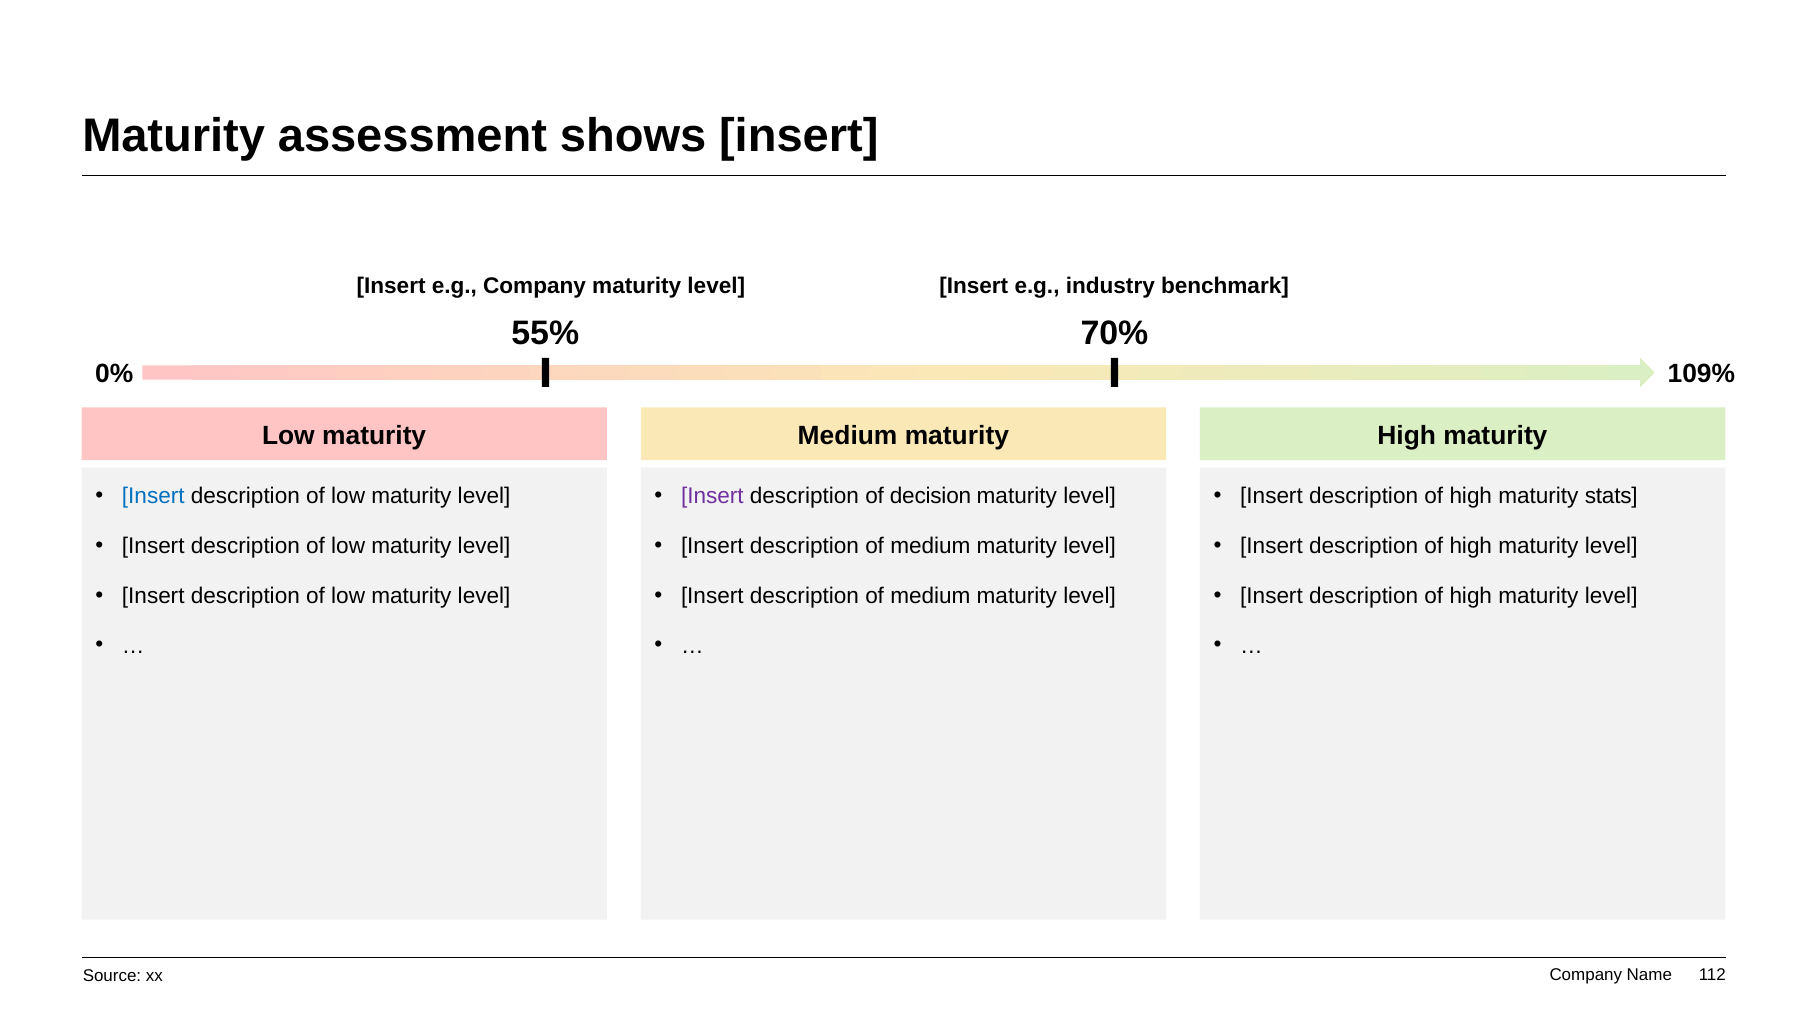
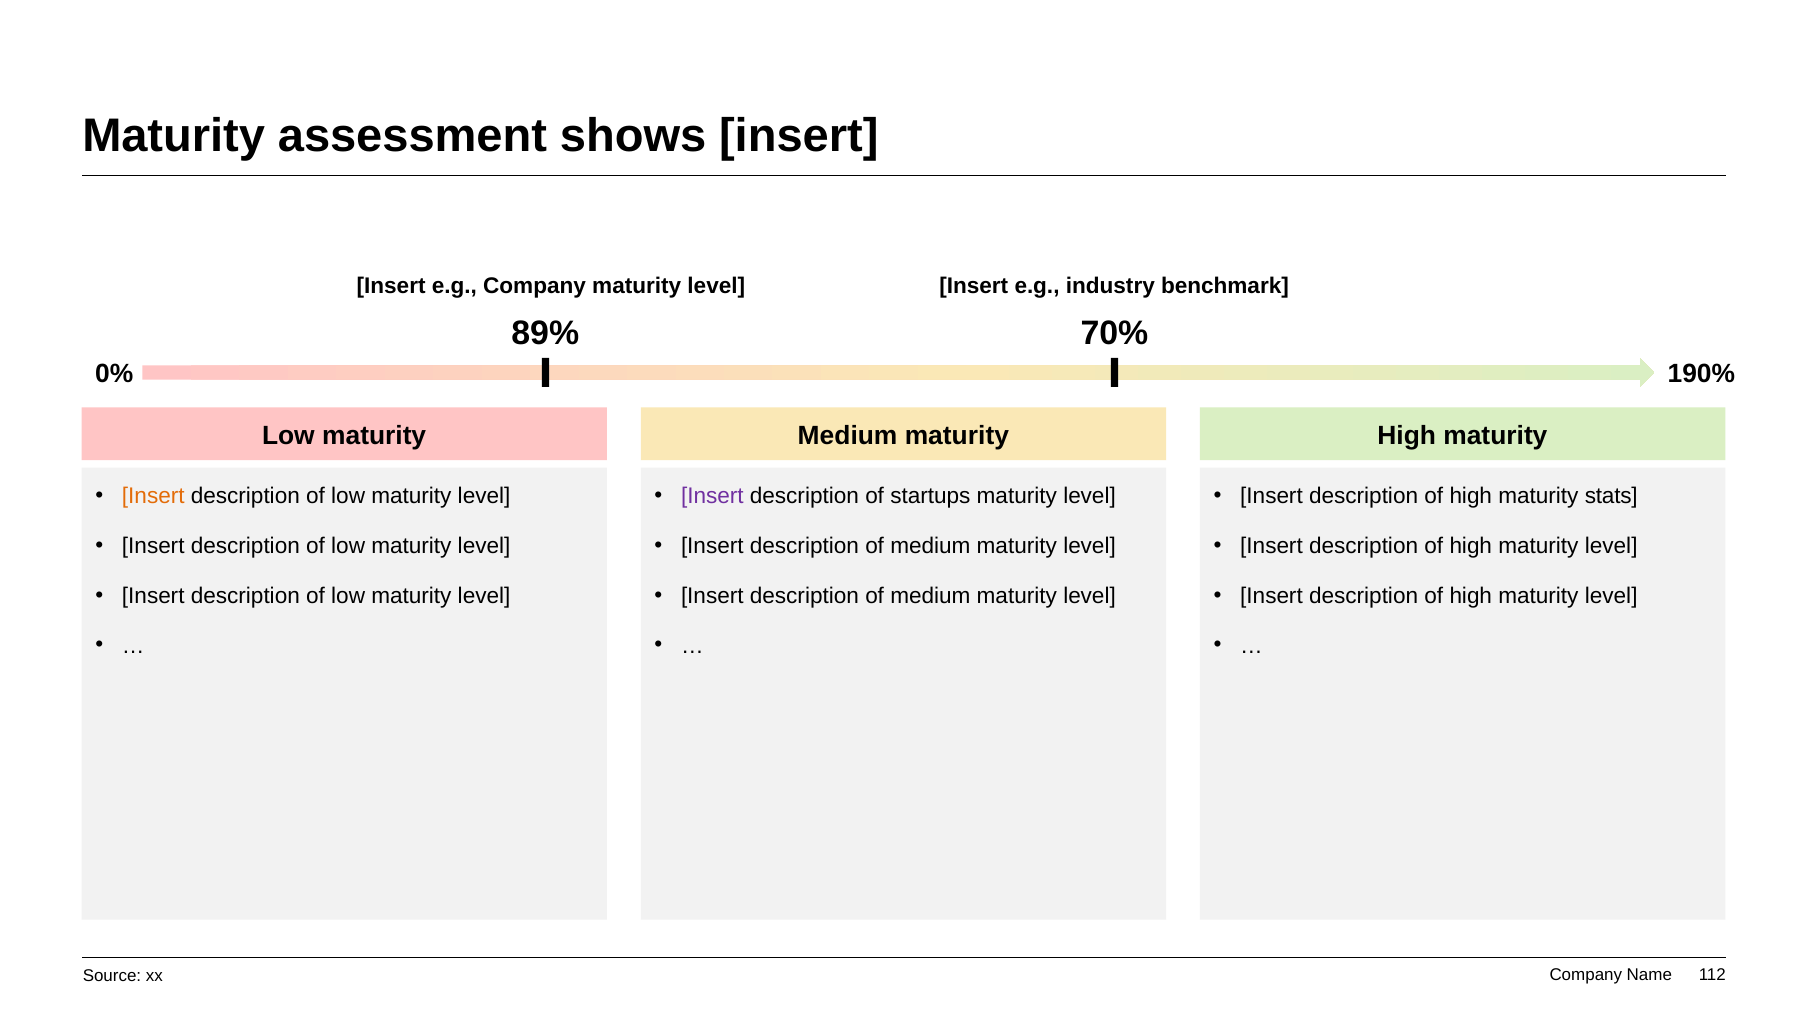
55%: 55% -> 89%
109%: 109% -> 190%
Insert at (153, 496) colour: blue -> orange
decision: decision -> startups
